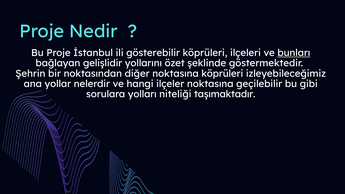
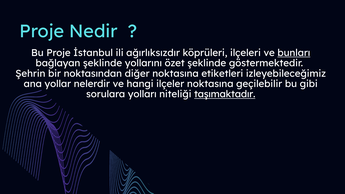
gösterebilir: gösterebilir -> ağırlıksızdır
bağlayan gelişlidir: gelişlidir -> şeklinde
noktasına köprüleri: köprüleri -> etiketleri
taşımaktadır underline: none -> present
